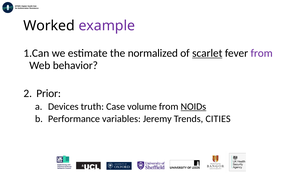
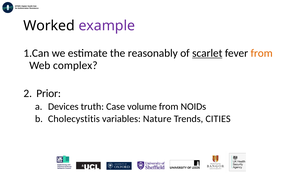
normalized: normalized -> reasonably
from at (262, 53) colour: purple -> orange
behavior: behavior -> complex
NOIDs underline: present -> none
Performance: Performance -> Cholecystitis
Jeremy: Jeremy -> Nature
